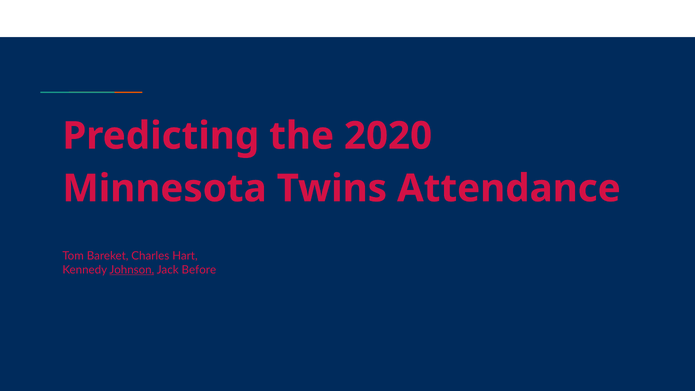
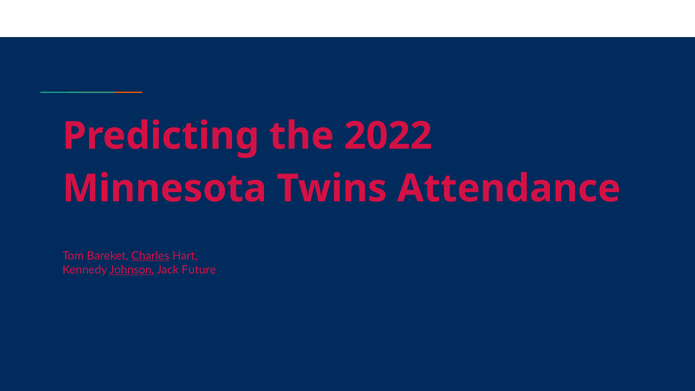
2020: 2020 -> 2022
Charles underline: none -> present
Before: Before -> Future
